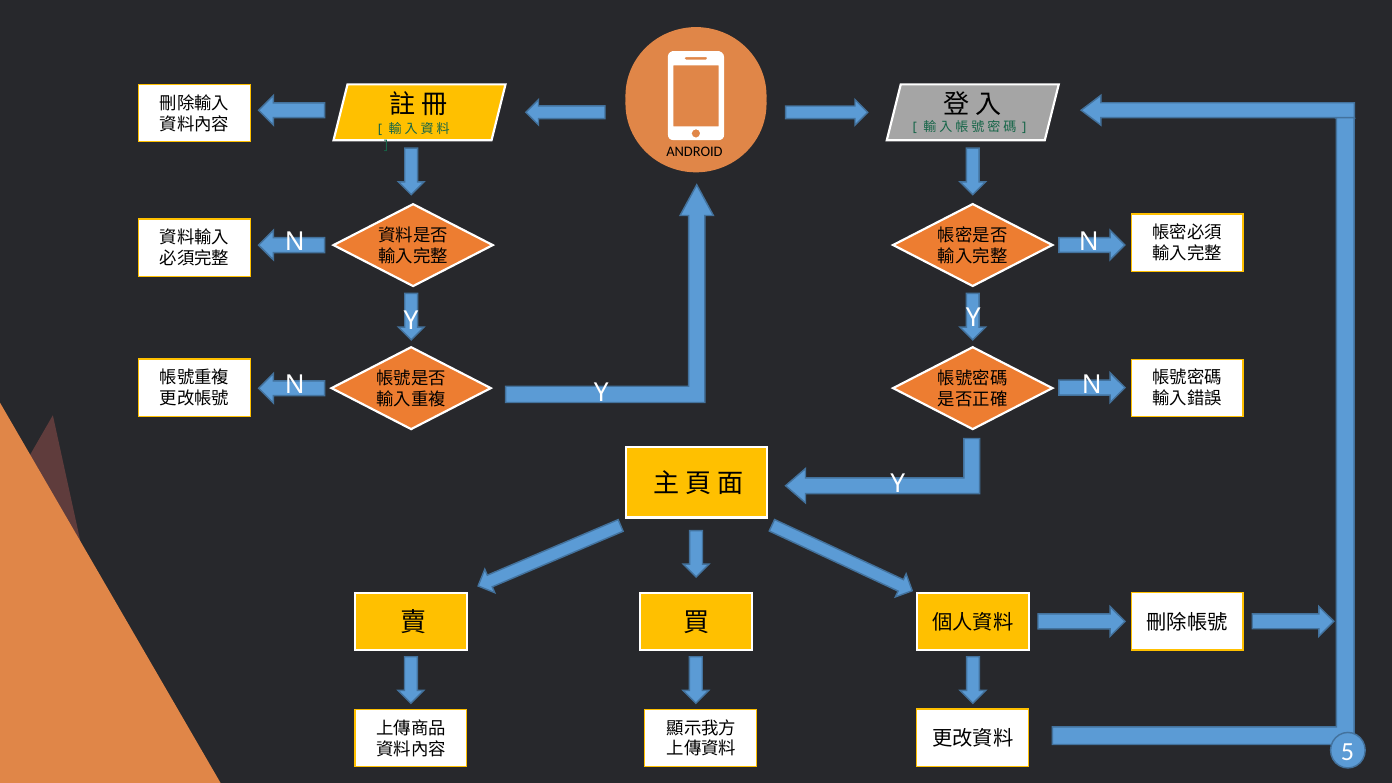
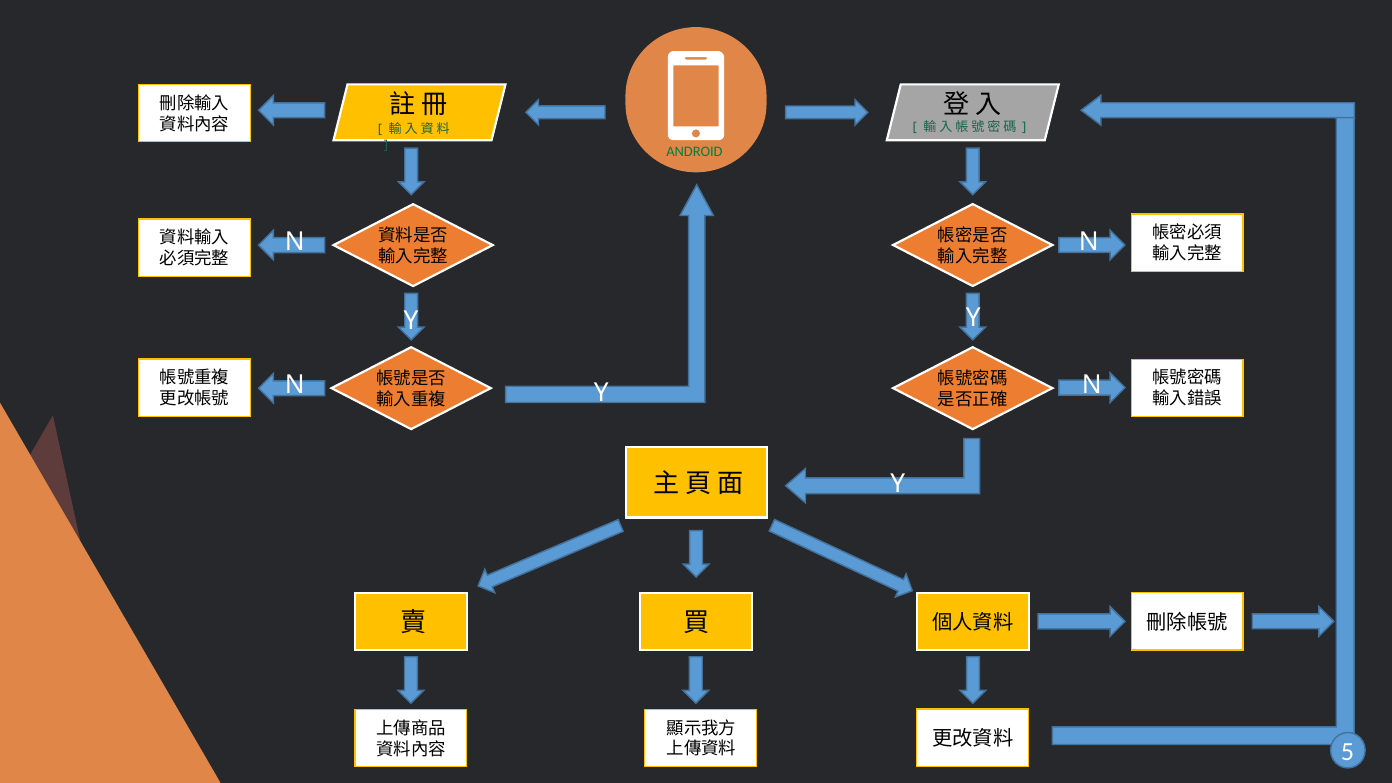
ANDROID colour: black -> green
